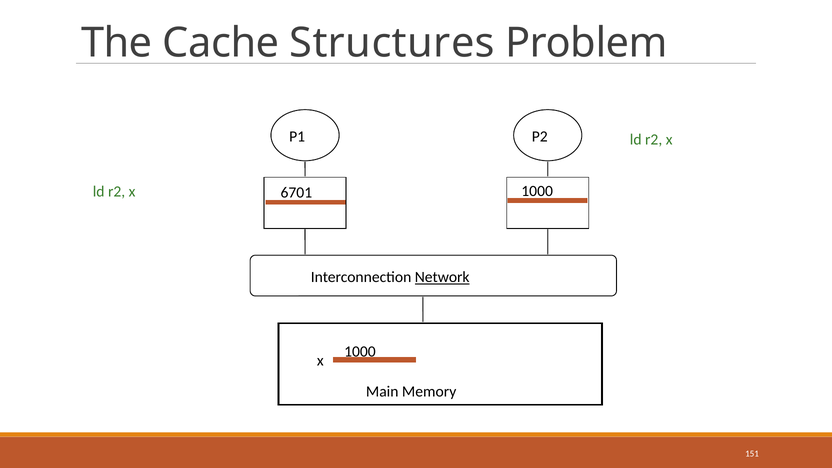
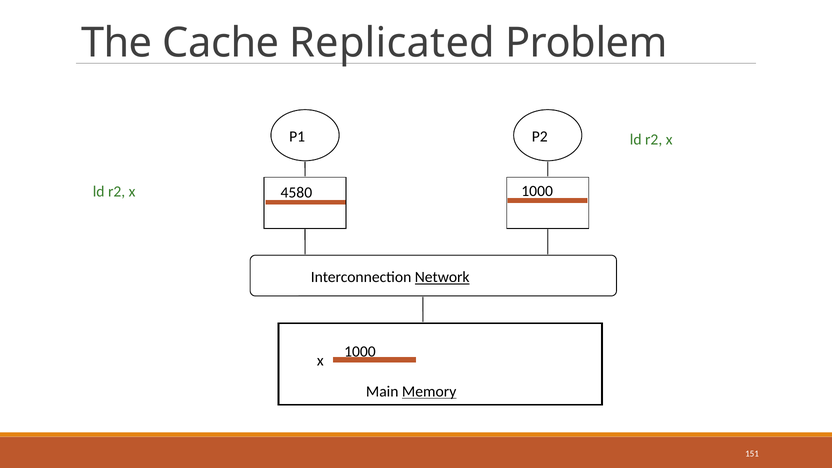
Structures: Structures -> Replicated
6701: 6701 -> 4580
Memory underline: none -> present
